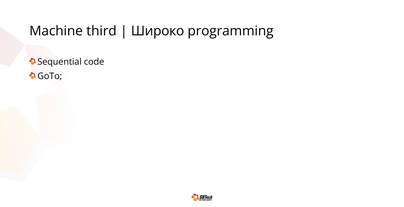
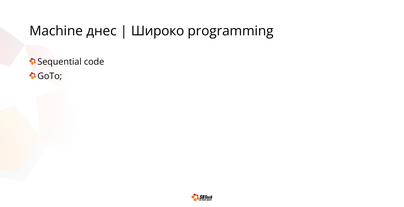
third: third -> днес
